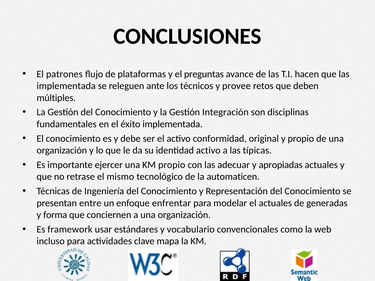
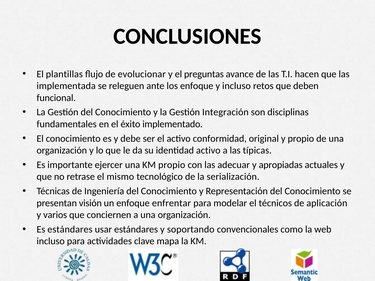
patrones: patrones -> plantillas
plataformas: plataformas -> evolucionar
los técnicos: técnicos -> enfoque
y provee: provee -> incluso
múltiples: múltiples -> funcional
éxito implementada: implementada -> implementado
automaticen: automaticen -> serialización
entre: entre -> visión
el actuales: actuales -> técnicos
generadas: generadas -> aplicación
forma: forma -> varios
Es framework: framework -> estándares
vocabulario: vocabulario -> soportando
